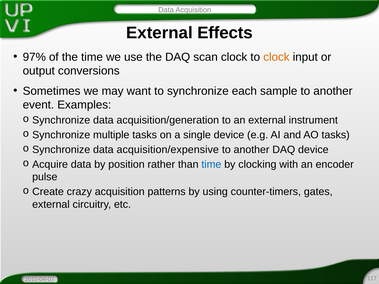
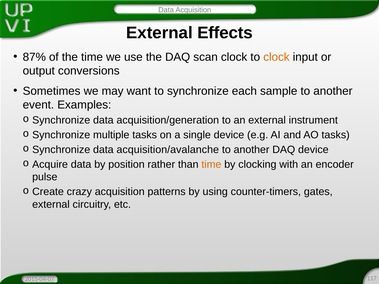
97%: 97% -> 87%
acquisition/expensive: acquisition/expensive -> acquisition/avalanche
time at (211, 165) colour: blue -> orange
